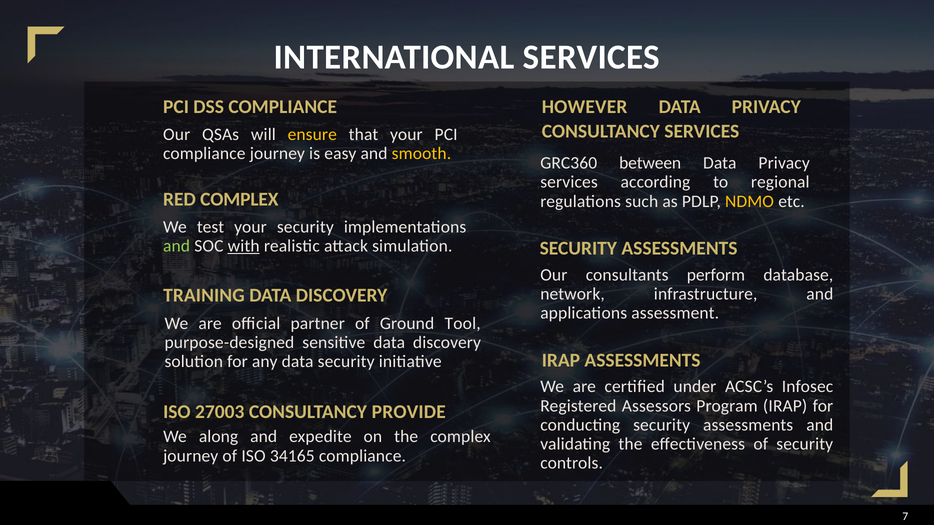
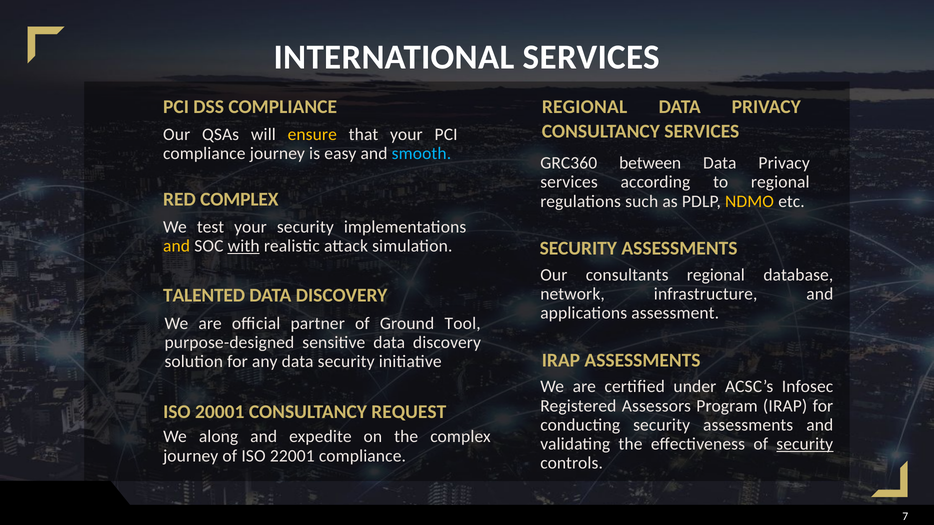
HOWEVER at (585, 107): HOWEVER -> REGIONAL
smooth colour: yellow -> light blue
and at (177, 246) colour: light green -> yellow
consultants perform: perform -> regional
TRAINING: TRAINING -> TALENTED
27003: 27003 -> 20001
PROVIDE: PROVIDE -> REQUEST
security at (805, 444) underline: none -> present
34165: 34165 -> 22001
